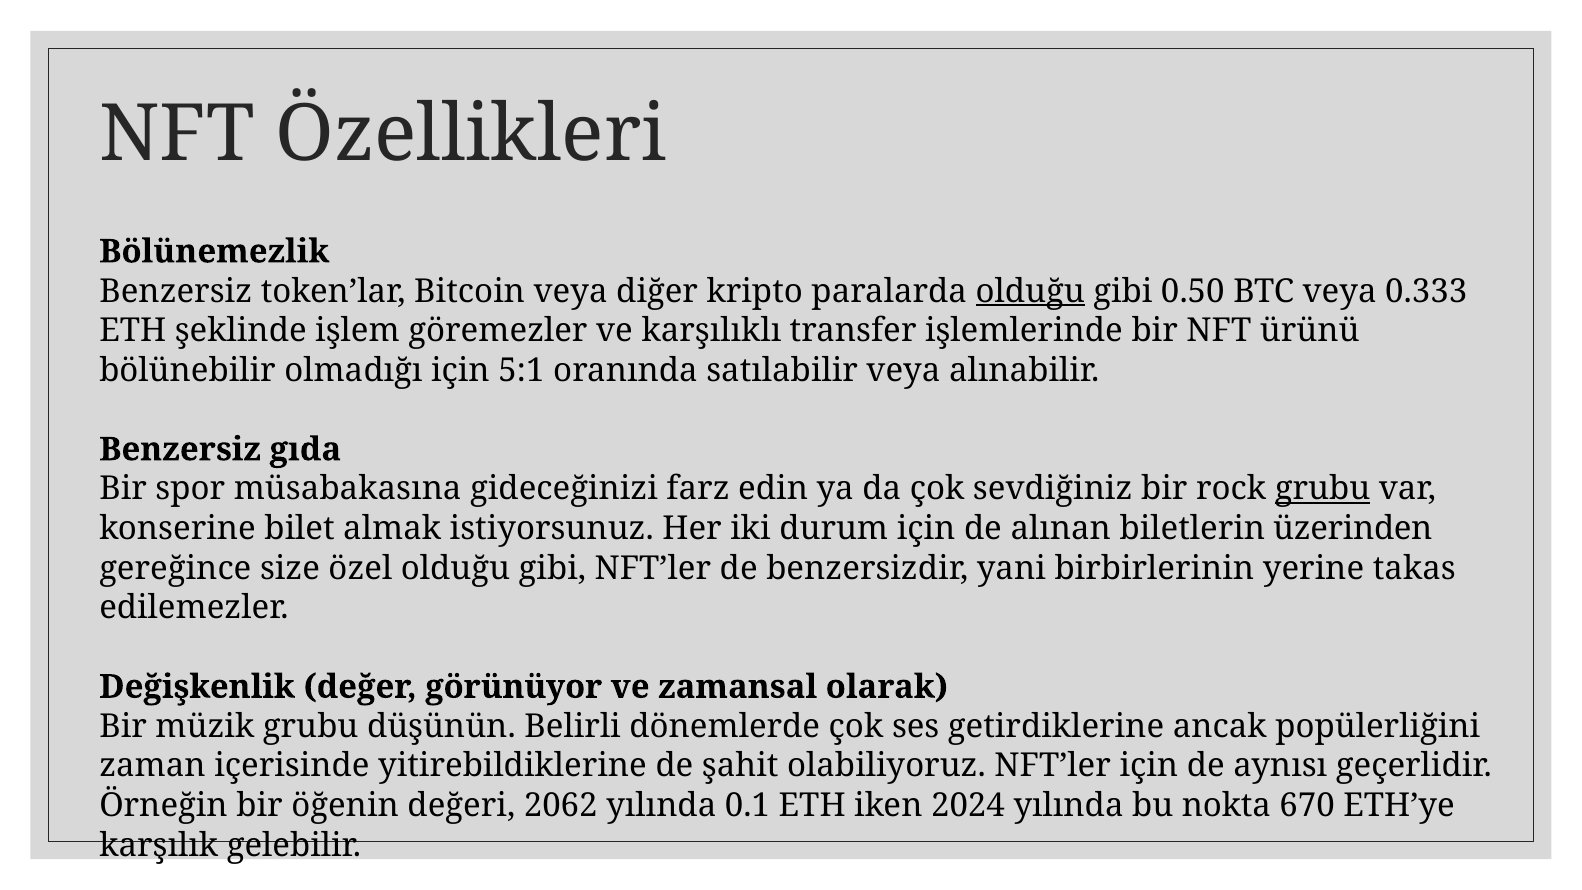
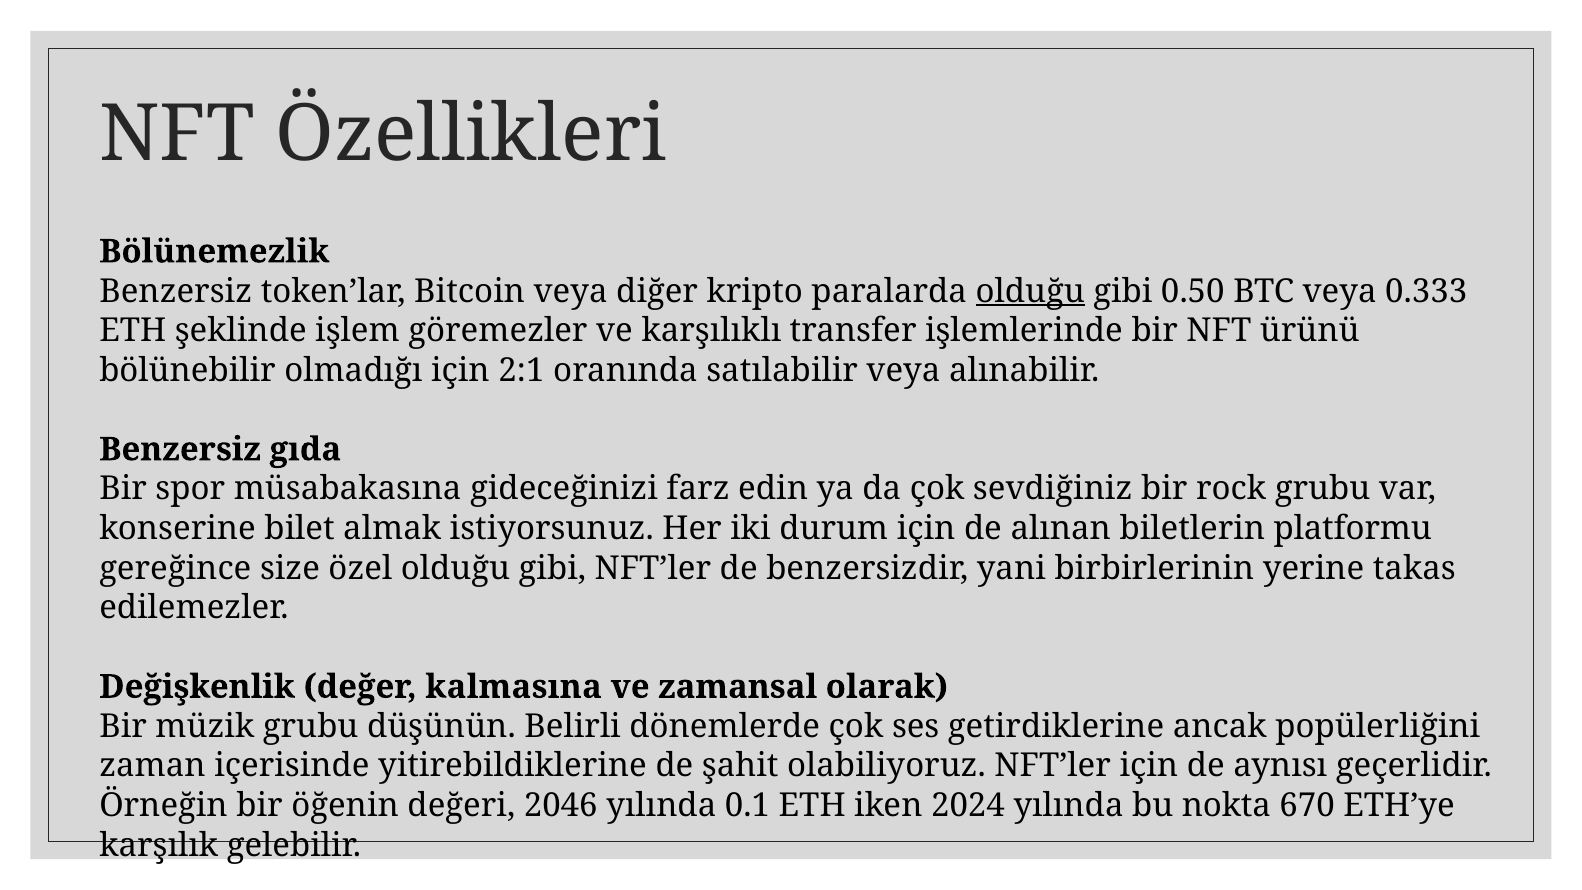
5:1: 5:1 -> 2:1
grubu at (1323, 489) underline: present -> none
üzerinden: üzerinden -> platformu
görünüyor: görünüyor -> kalmasına
2062: 2062 -> 2046
